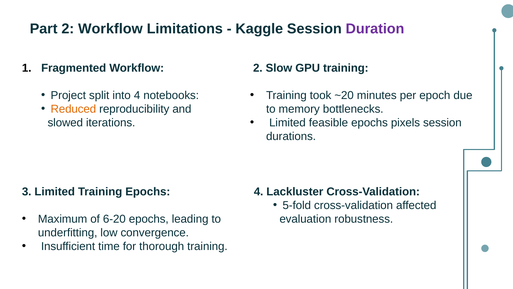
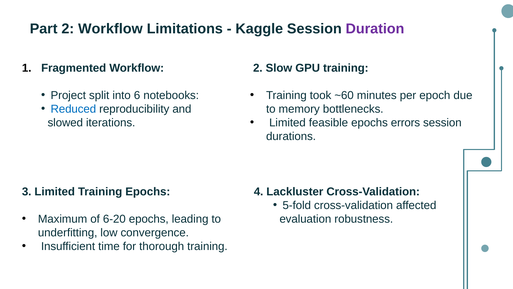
~20: ~20 -> ~60
into 4: 4 -> 6
Reduced colour: orange -> blue
pixels: pixels -> errors
